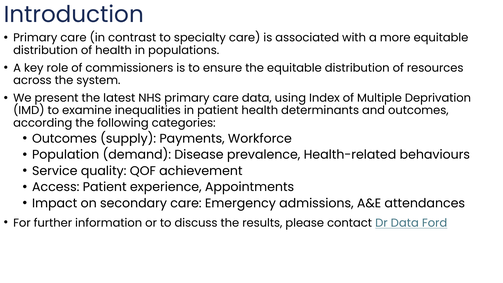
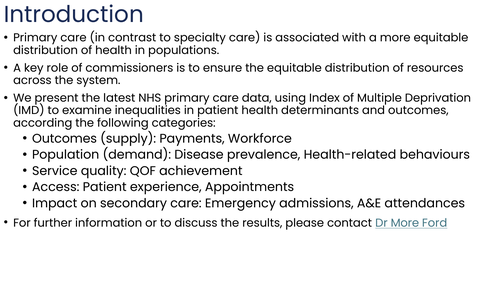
Dr Data: Data -> More
